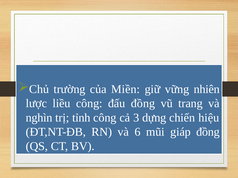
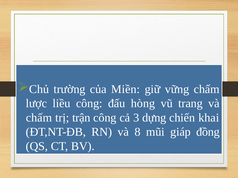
vững nhiên: nhiên -> chấm
đấu đồng: đồng -> hòng
nghìn at (39, 118): nghìn -> chấm
tỉnh: tỉnh -> trận
hiệu: hiệu -> khai
6: 6 -> 8
